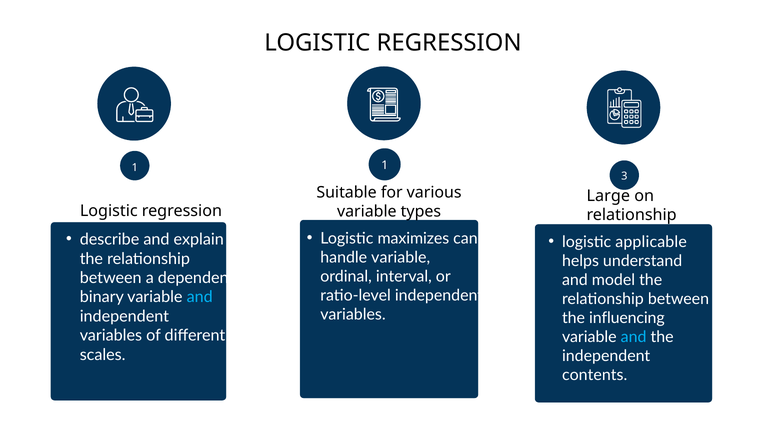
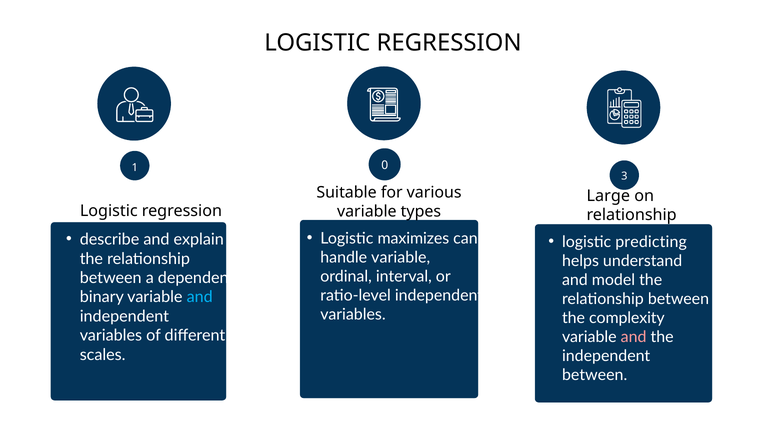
1 1: 1 -> 0
applicable: applicable -> predicting
influencing: influencing -> complexity
and at (634, 337) colour: light blue -> pink
contents at (595, 375): contents -> between
